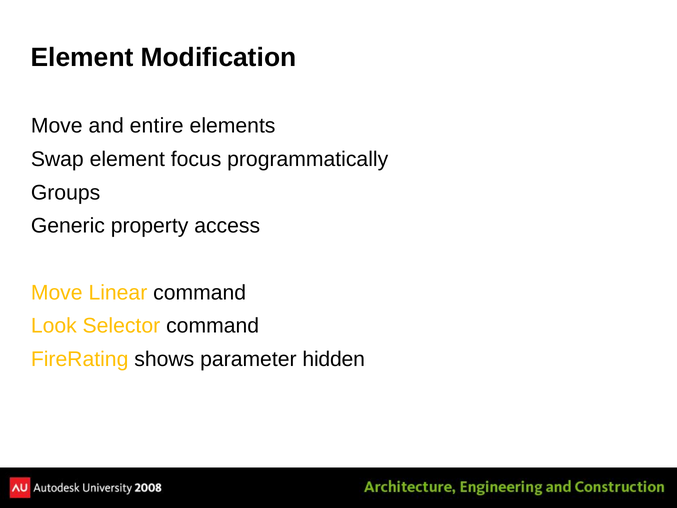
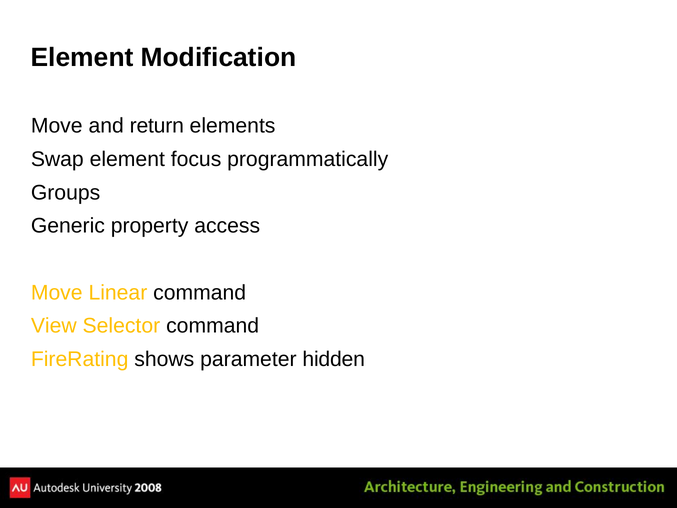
entire: entire -> return
Look: Look -> View
